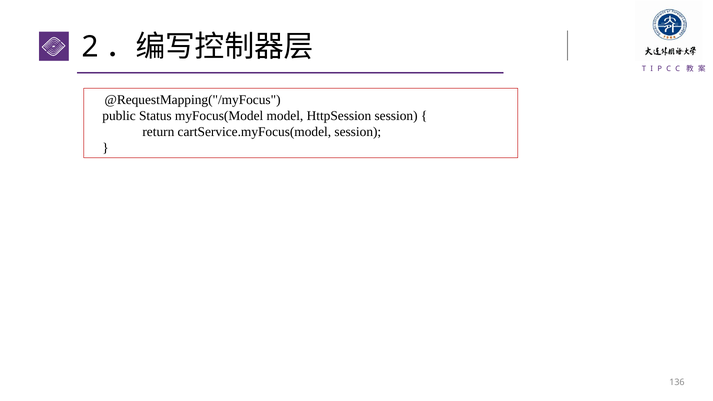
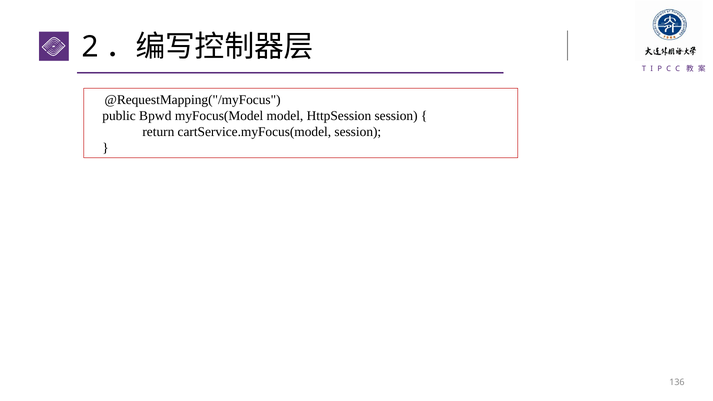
Status: Status -> Bpwd
